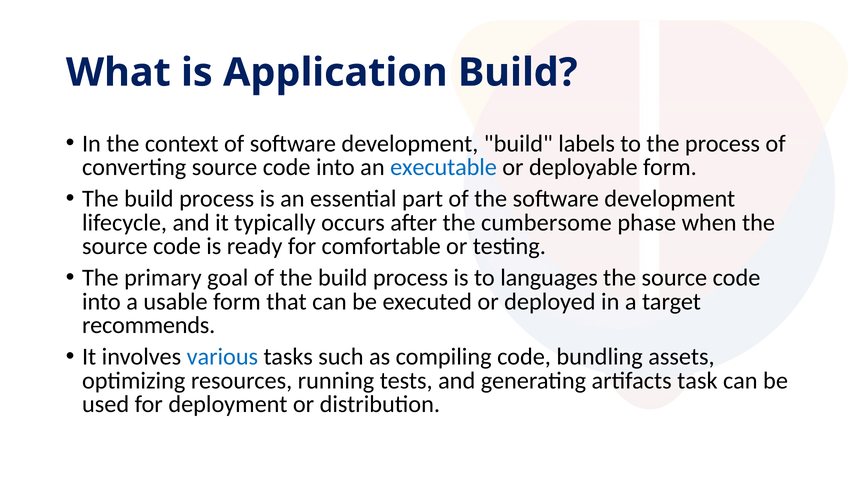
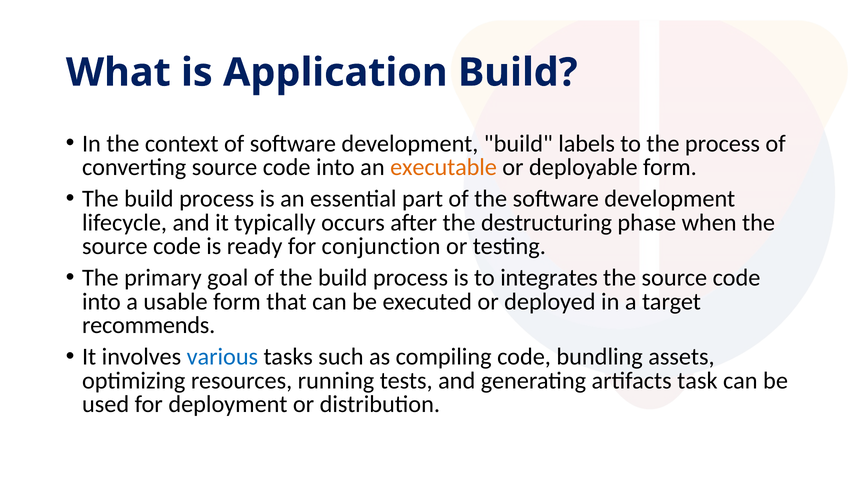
executable colour: blue -> orange
cumbersome: cumbersome -> destructuring
comfortable: comfortable -> conjunction
languages: languages -> integrates
